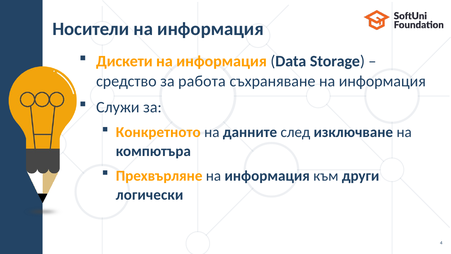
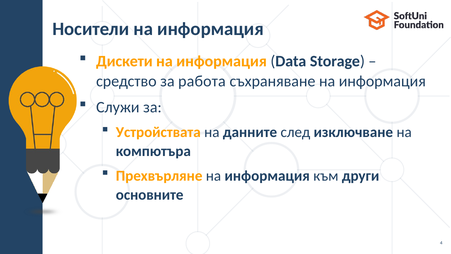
Конкретното: Конкретното -> Устройствата
логически: логически -> основните
